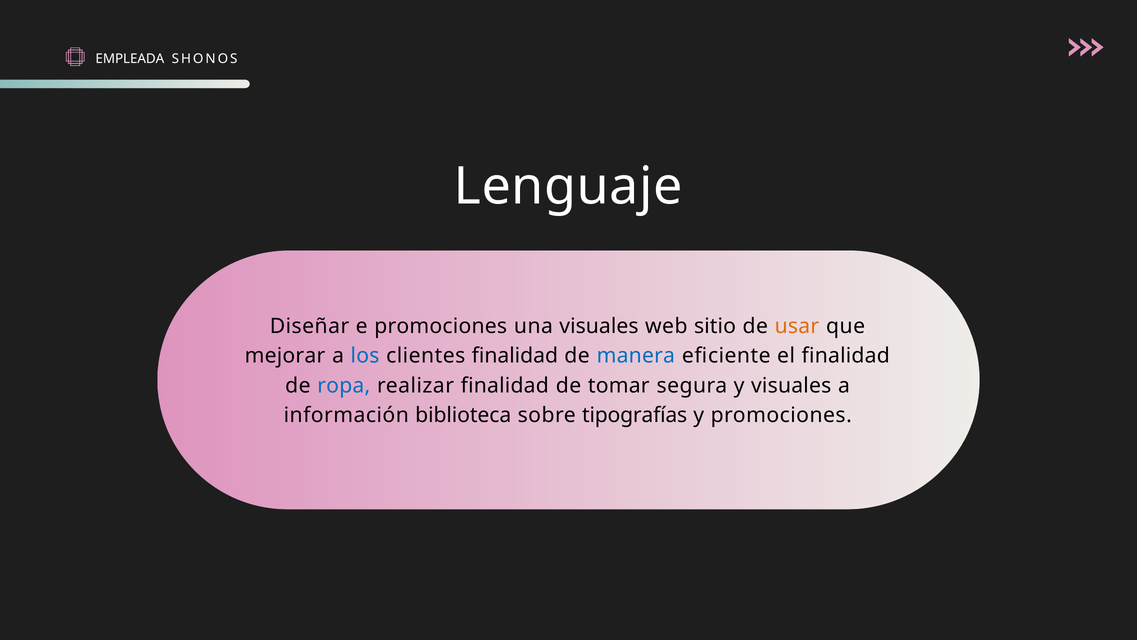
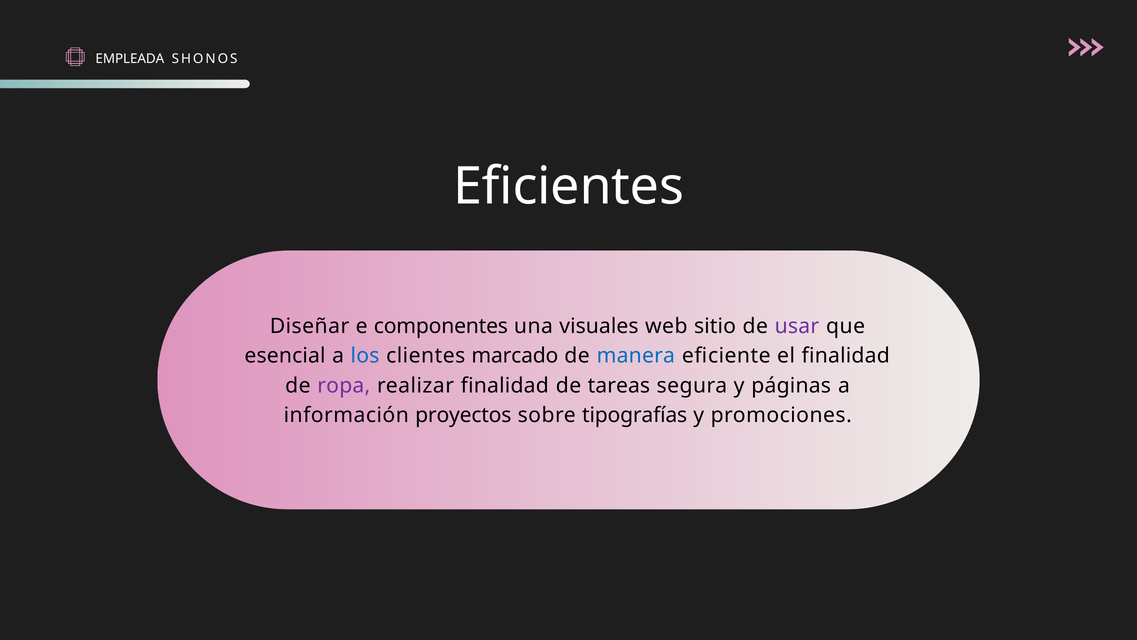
Lenguaje: Lenguaje -> Eficientes
e promociones: promociones -> componentes
usar colour: orange -> purple
mejorar: mejorar -> esencial
clientes finalidad: finalidad -> marcado
ropa colour: blue -> purple
tomar: tomar -> tareas
y visuales: visuales -> páginas
biblioteca: biblioteca -> proyectos
